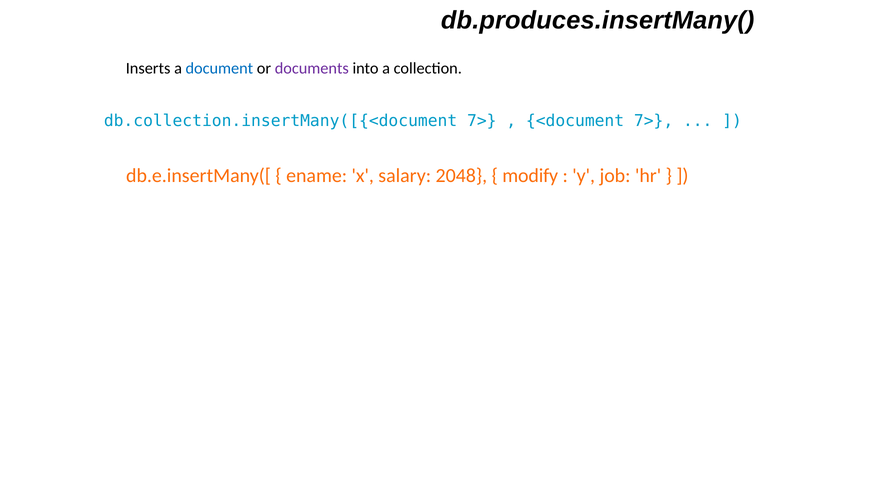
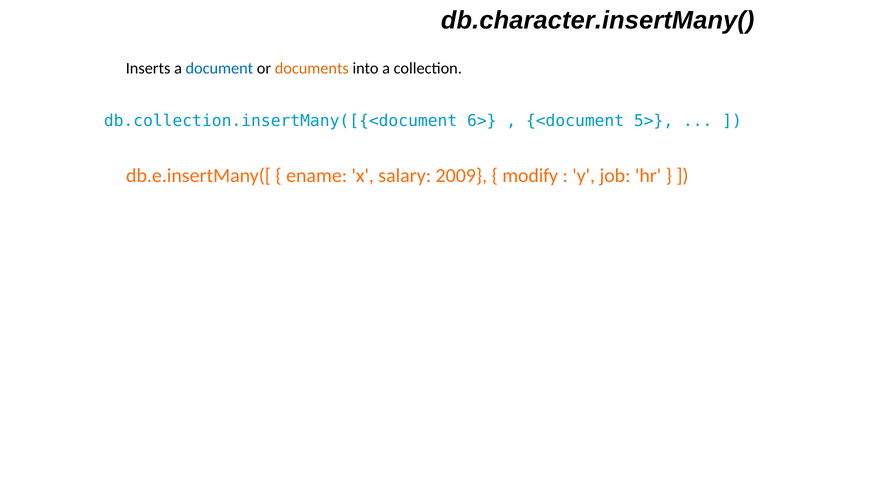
db.produces.insertMany(: db.produces.insertMany( -> db.character.insertMany(
documents colour: purple -> orange
db.collection.insertMany([{<document 7>: 7> -> 6>
<document 7>: 7> -> 5>
2048: 2048 -> 2009
